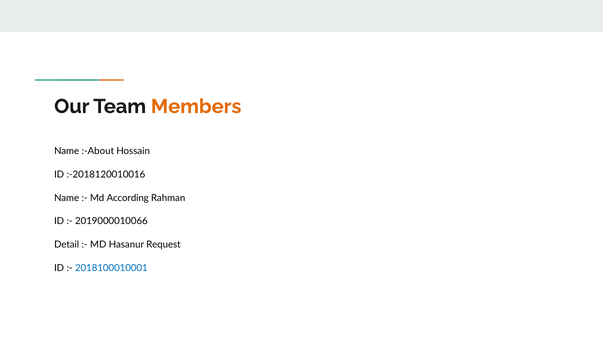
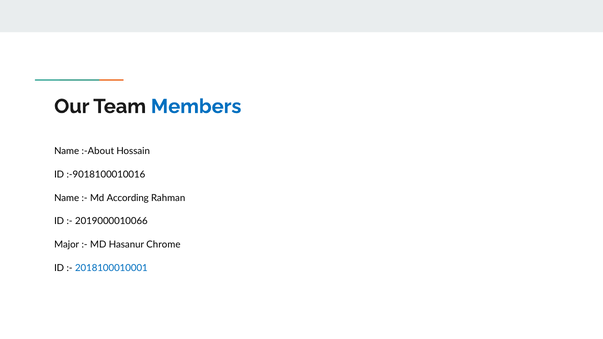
Members colour: orange -> blue
:-2018120010016: :-2018120010016 -> :-9018100010016
Detail: Detail -> Major
Request: Request -> Chrome
